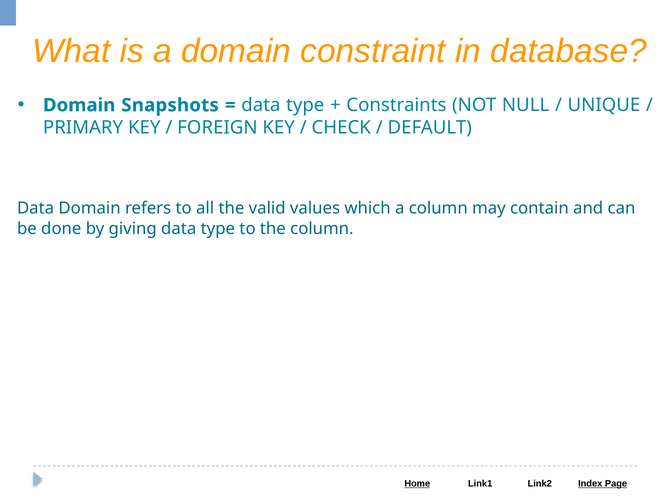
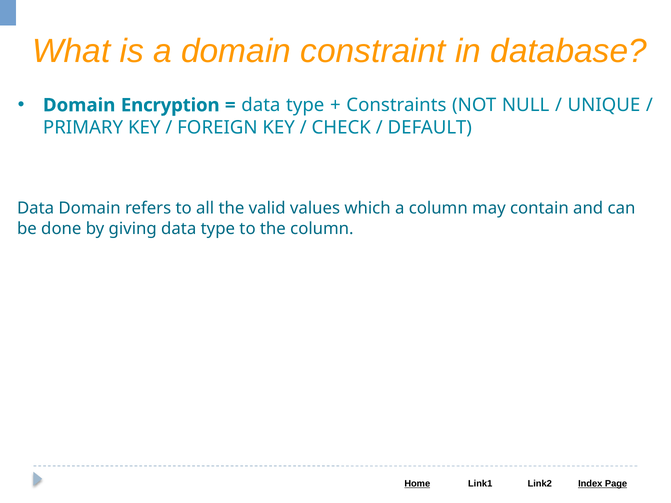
Snapshots: Snapshots -> Encryption
